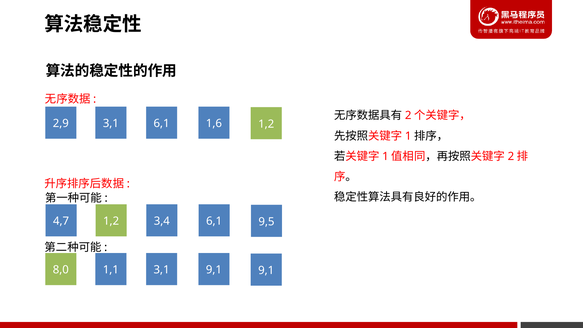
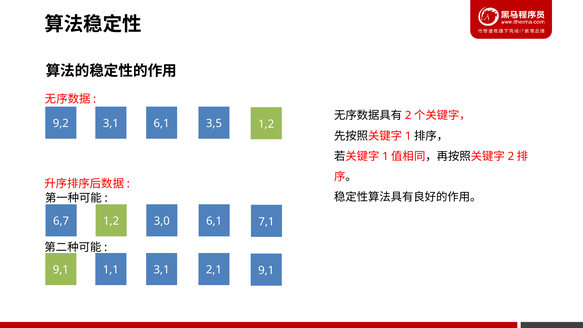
2,9: 2,9 -> 9,2
1,6: 1,6 -> 3,5
4,7: 4,7 -> 6,7
3,4: 3,4 -> 3,0
9,5: 9,5 -> 7,1
8,0 at (61, 270): 8,0 -> 9,1
3,1 9,1: 9,1 -> 2,1
